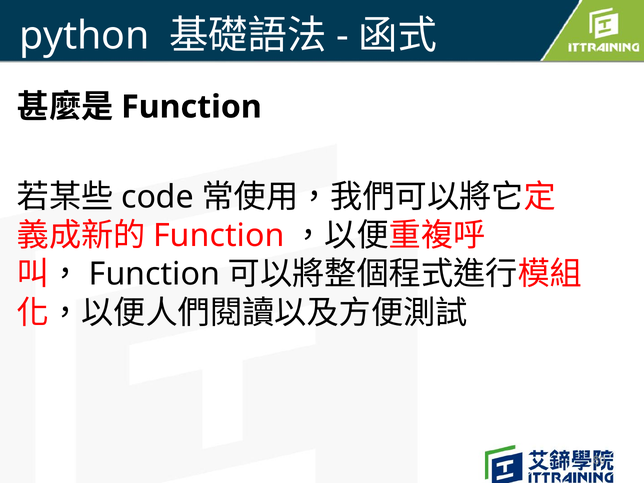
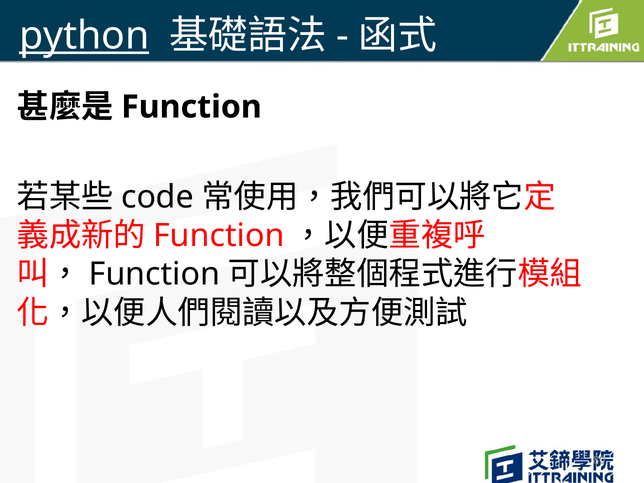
python underline: none -> present
